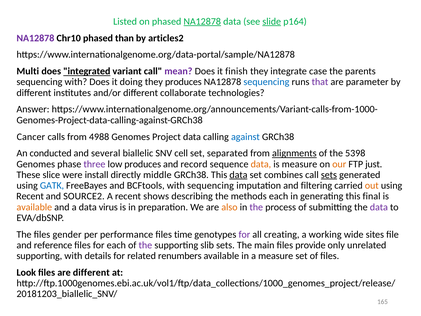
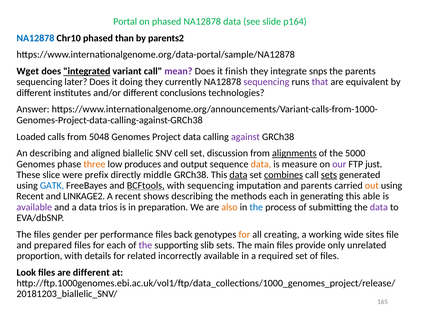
Listed: Listed -> Portal
NA12878 at (202, 21) underline: present -> none
slide underline: present -> none
NA12878 at (35, 38) colour: purple -> blue
articles2: articles2 -> parents2
Multi: Multi -> Wget
case: case -> snps
sequencing with: with -> later
they produces: produces -> currently
sequencing at (266, 82) colour: blue -> purple
parameter: parameter -> equivalent
collaborate: collaborate -> conclusions
Cancer: Cancer -> Loaded
4988: 4988 -> 5048
against colour: blue -> purple
An conducted: conducted -> describing
several: several -> aligned
separated: separated -> discussion
5398: 5398 -> 5000
three colour: purple -> orange
record: record -> output
our colour: orange -> purple
install: install -> prefix
combines underline: none -> present
BCFtools underline: none -> present
and filtering: filtering -> parents
SOURCE2: SOURCE2 -> LINKAGE2
final: final -> able
available at (34, 207) colour: orange -> purple
virus: virus -> trios
the at (256, 207) colour: purple -> blue
time: time -> back
for at (244, 234) colour: purple -> orange
reference: reference -> prepared
supporting at (39, 256): supporting -> proportion
renumbers: renumbers -> incorrectly
a measure: measure -> required
